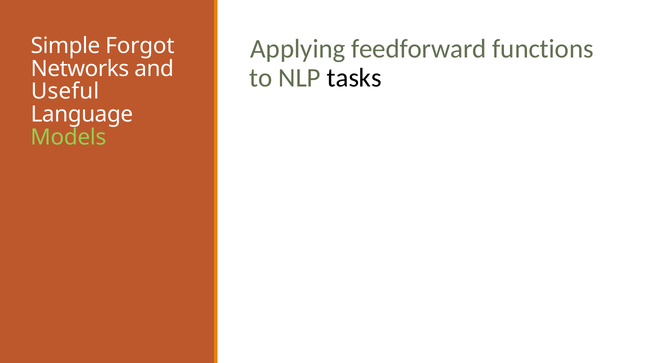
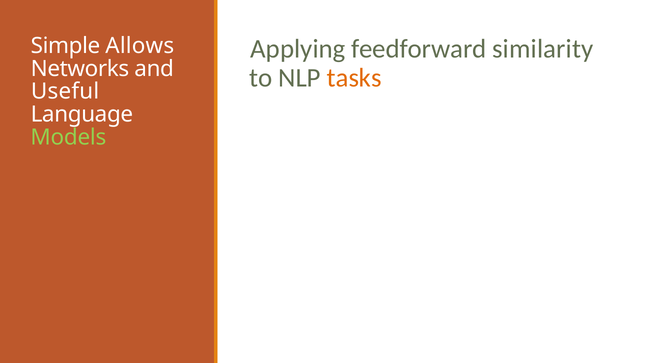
functions: functions -> similarity
Forgot: Forgot -> Allows
tasks colour: black -> orange
